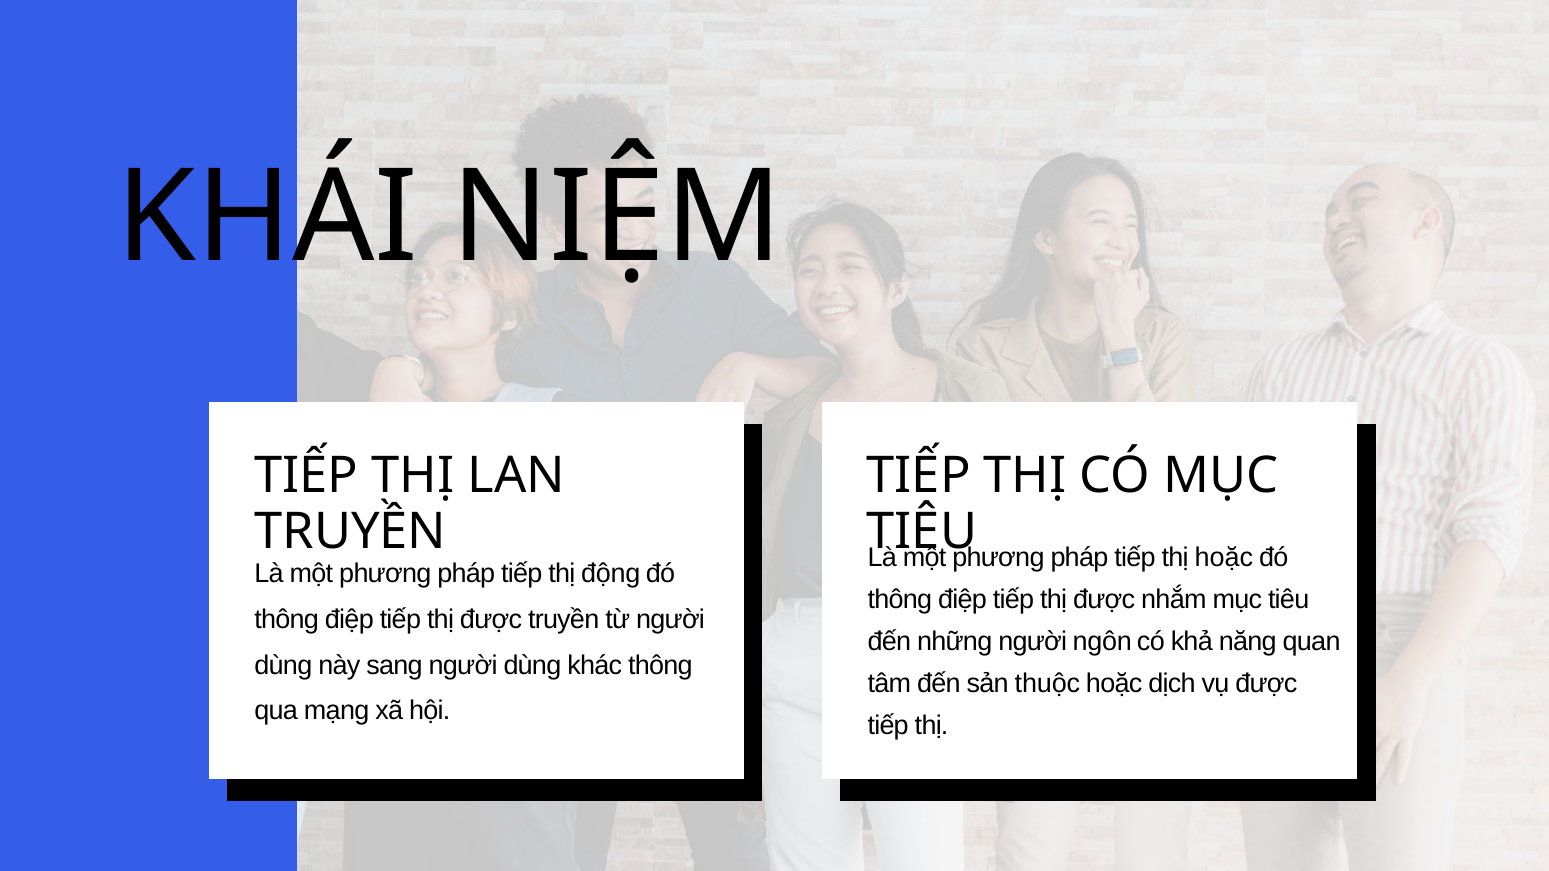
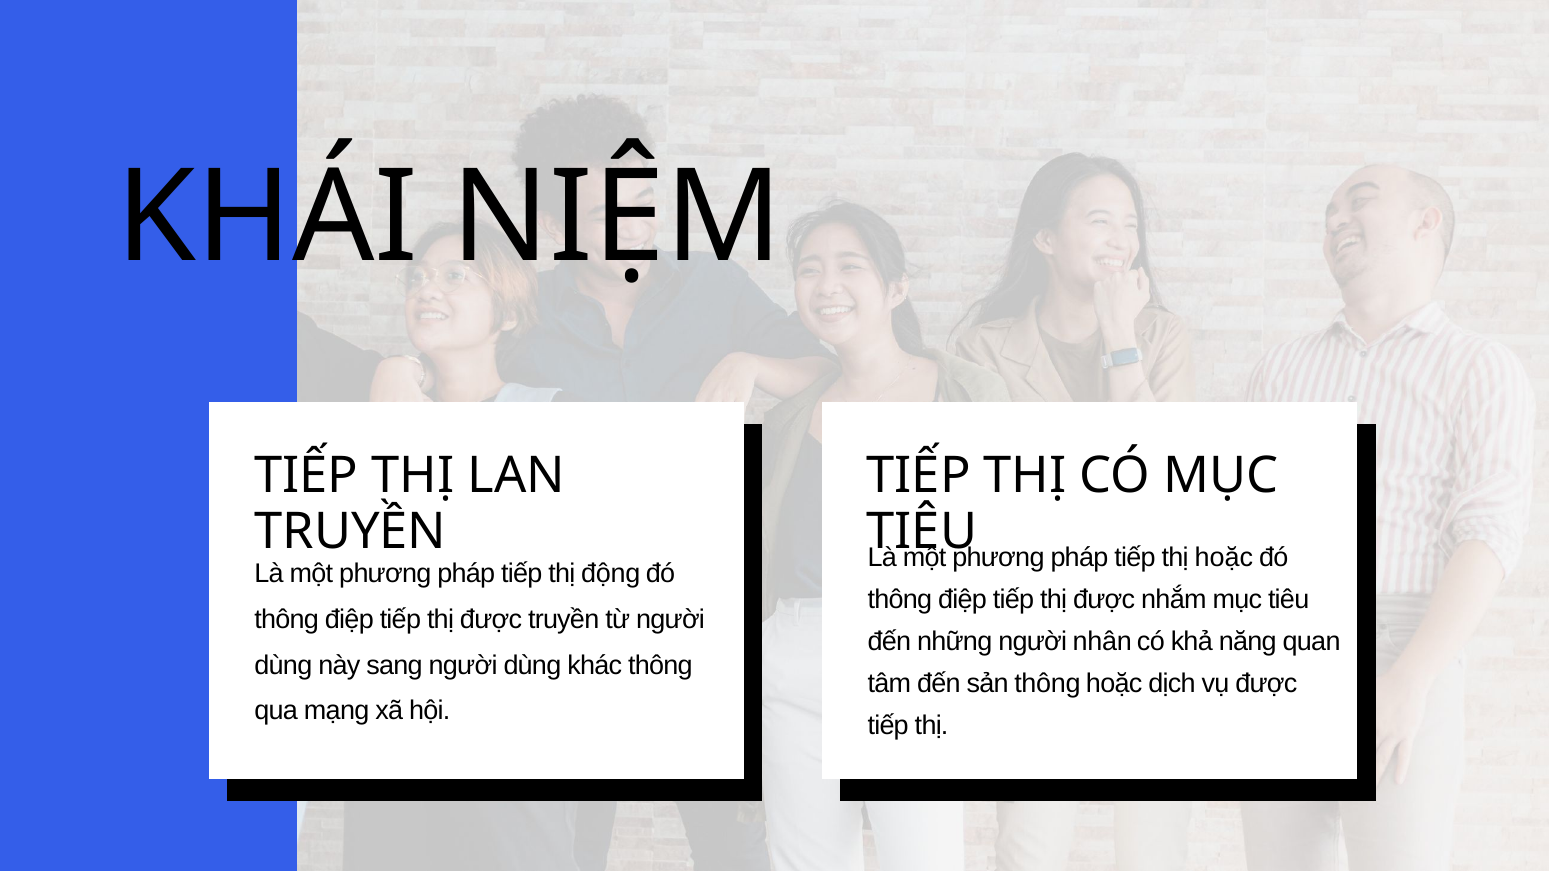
ngôn: ngôn -> nhân
sản thuộc: thuộc -> thông
